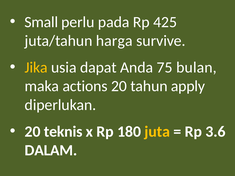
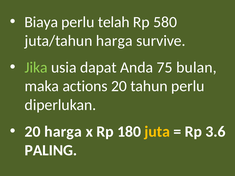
Small: Small -> Biaya
pada: pada -> telah
425: 425 -> 580
Jika colour: yellow -> light green
tahun apply: apply -> perlu
20 teknis: teknis -> harga
DALAM: DALAM -> PALING
